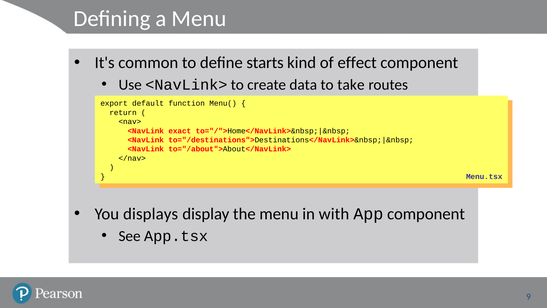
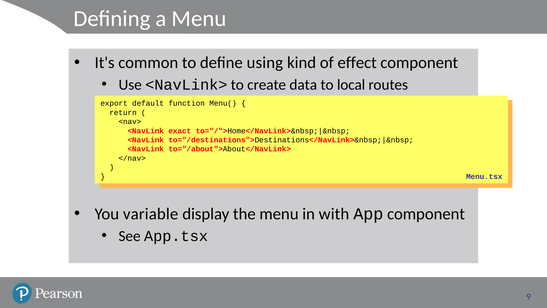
starts: starts -> using
take: take -> local
displays: displays -> variable
